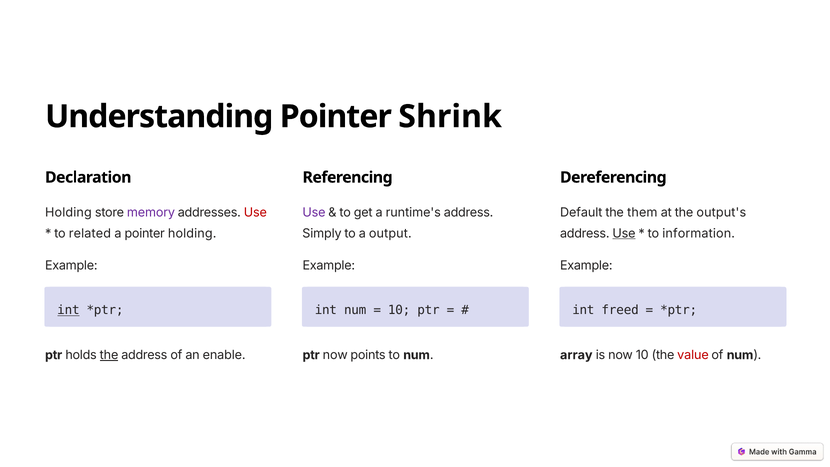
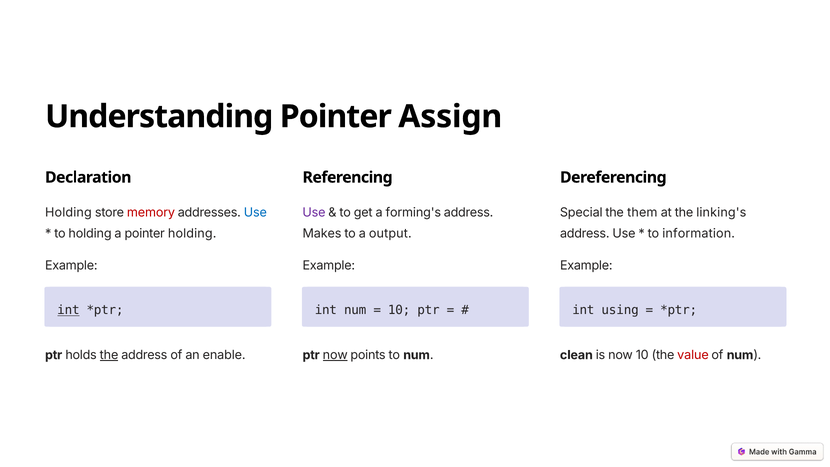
Shrink: Shrink -> Assign
memory colour: purple -> red
Use at (255, 213) colour: red -> blue
runtime's: runtime's -> forming's
Default: Default -> Special
output's: output's -> linking's
to related: related -> holding
Simply: Simply -> Makes
Use at (624, 233) underline: present -> none
freed: freed -> using
now at (335, 355) underline: none -> present
array: array -> clean
